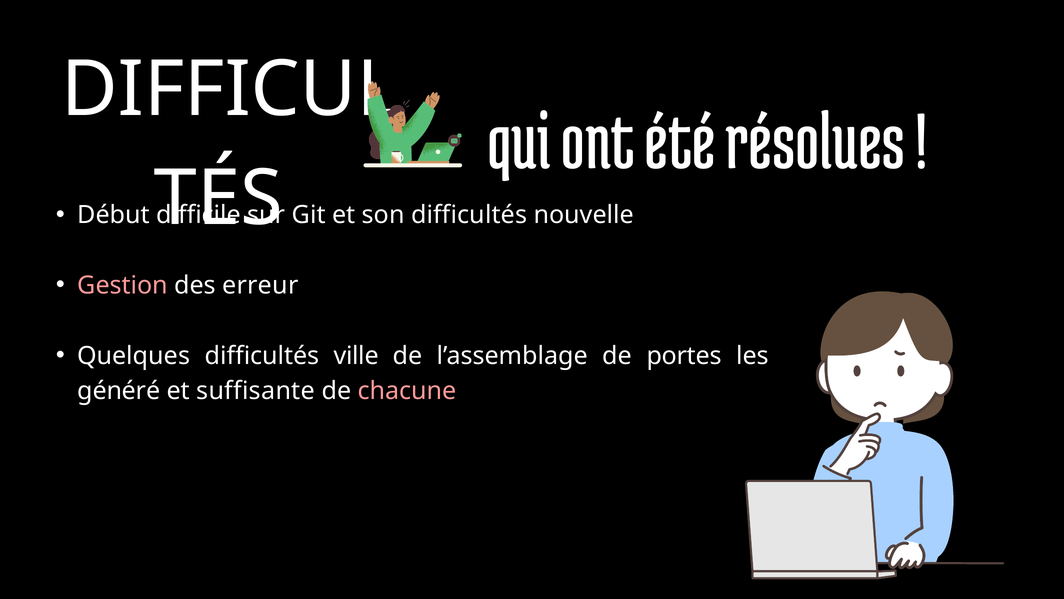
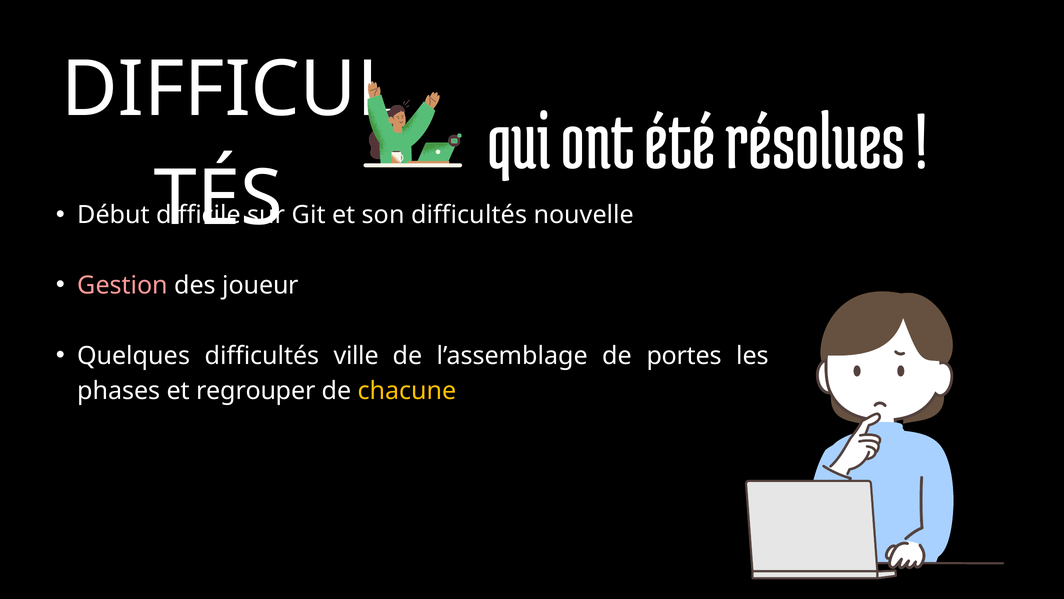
erreur: erreur -> joueur
généré: généré -> phases
suffisante: suffisante -> regrouper
chacune colour: pink -> yellow
